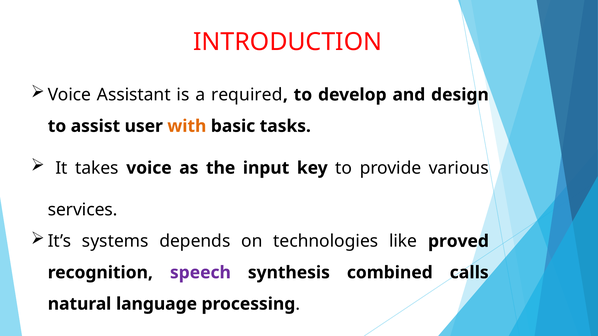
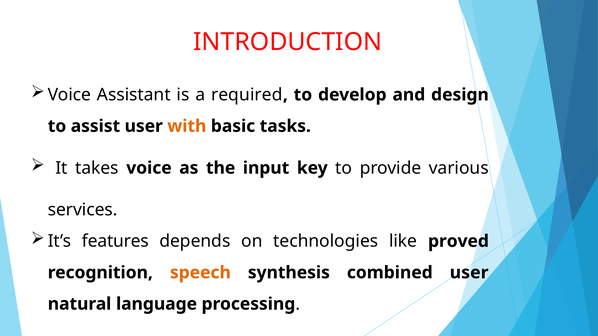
systems: systems -> features
speech colour: purple -> orange
combined calls: calls -> user
